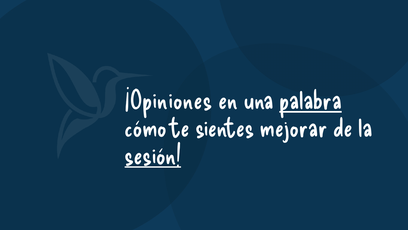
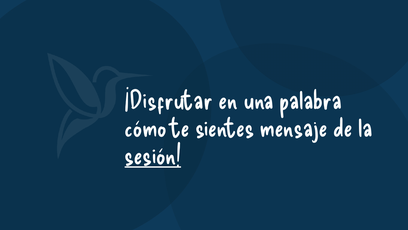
¡Opiniones: ¡Opiniones -> ¡Disfrutar
palabra underline: present -> none
mejorar: mejorar -> mensaje
